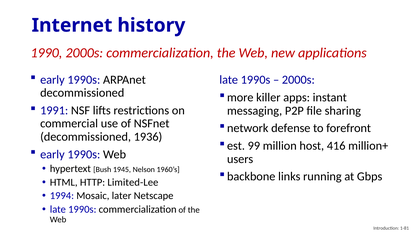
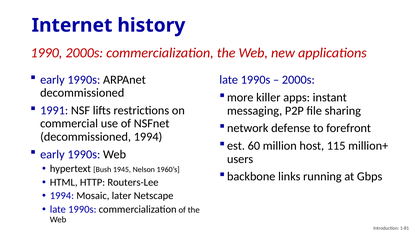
decommissioned 1936: 1936 -> 1994
99: 99 -> 60
416: 416 -> 115
Limited-Lee: Limited-Lee -> Routers-Lee
